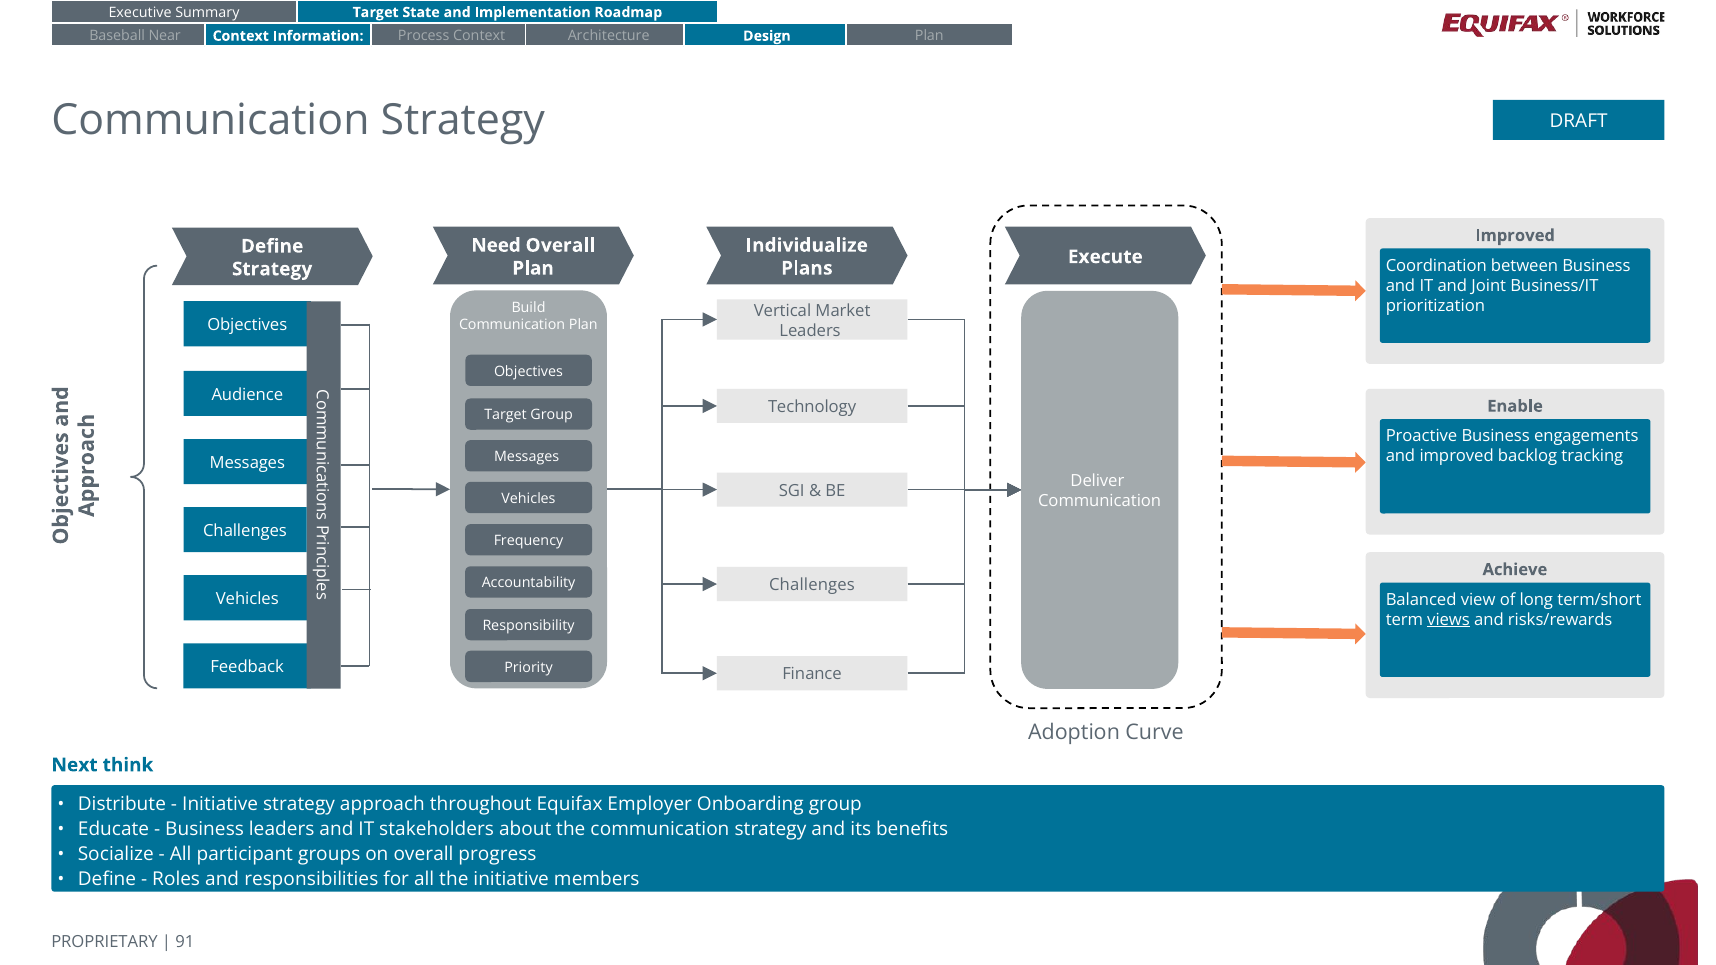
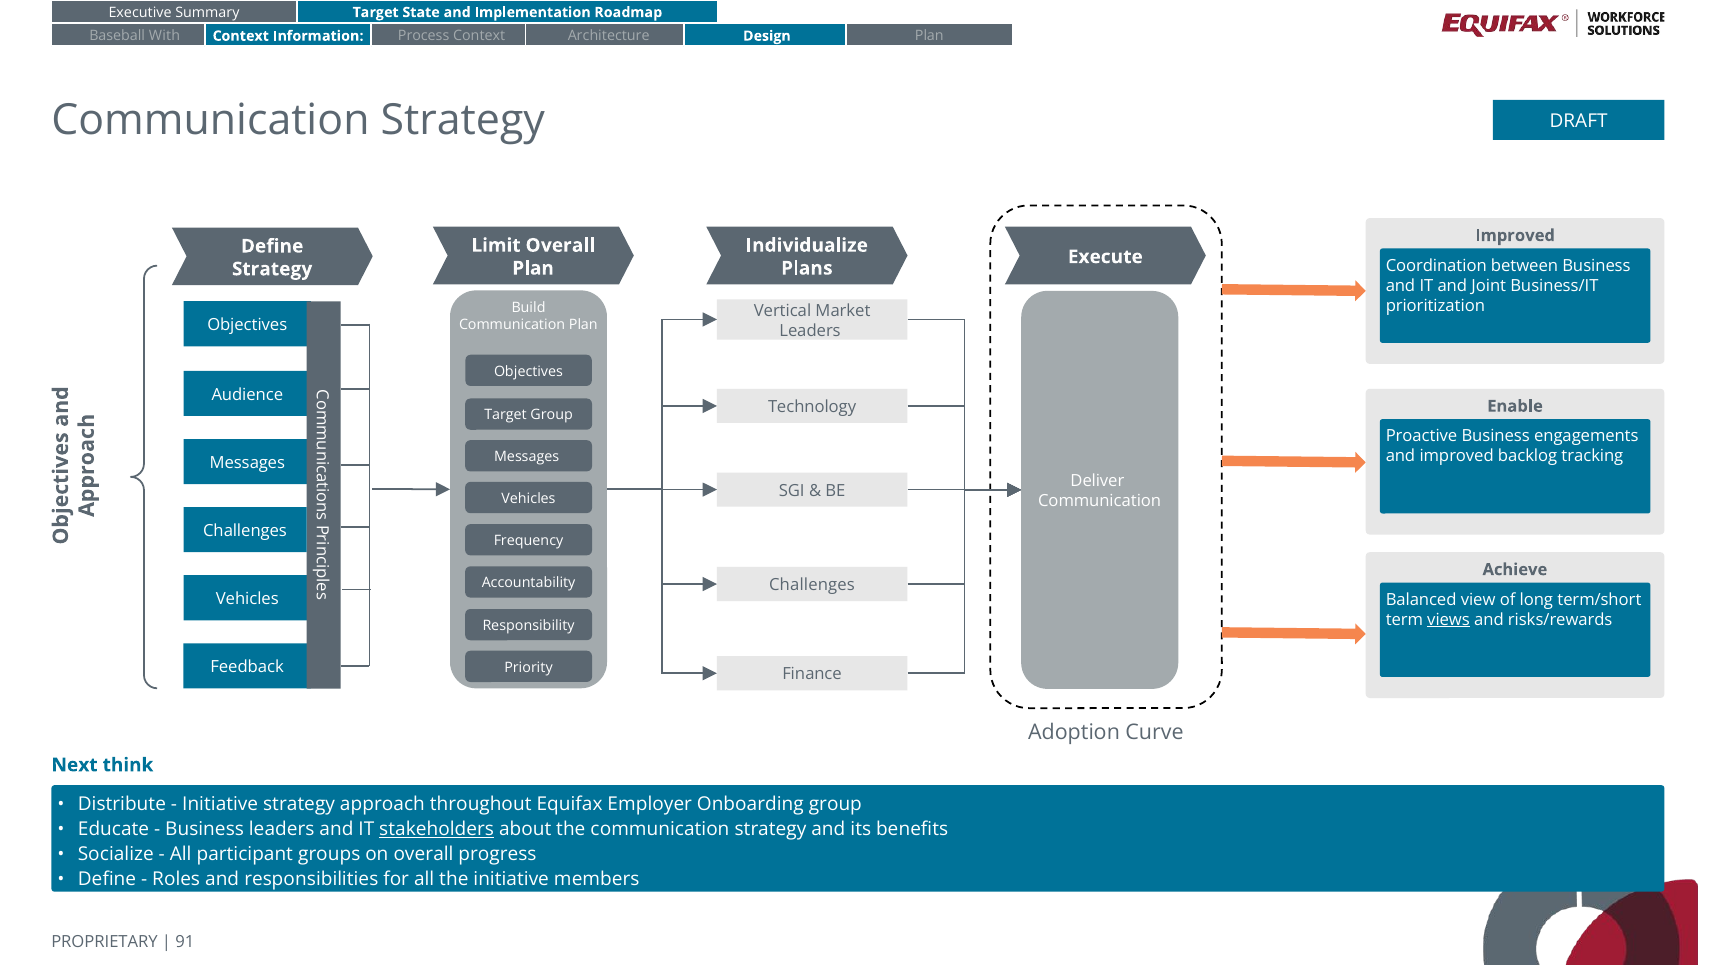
Near: Near -> With
Need: Need -> Limit
stakeholders underline: none -> present
